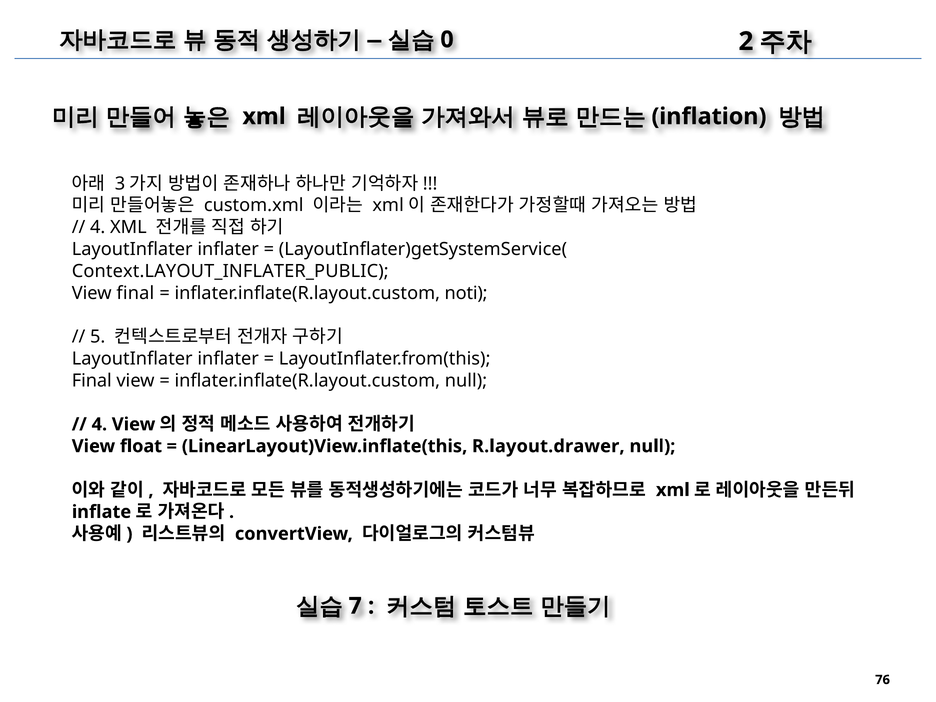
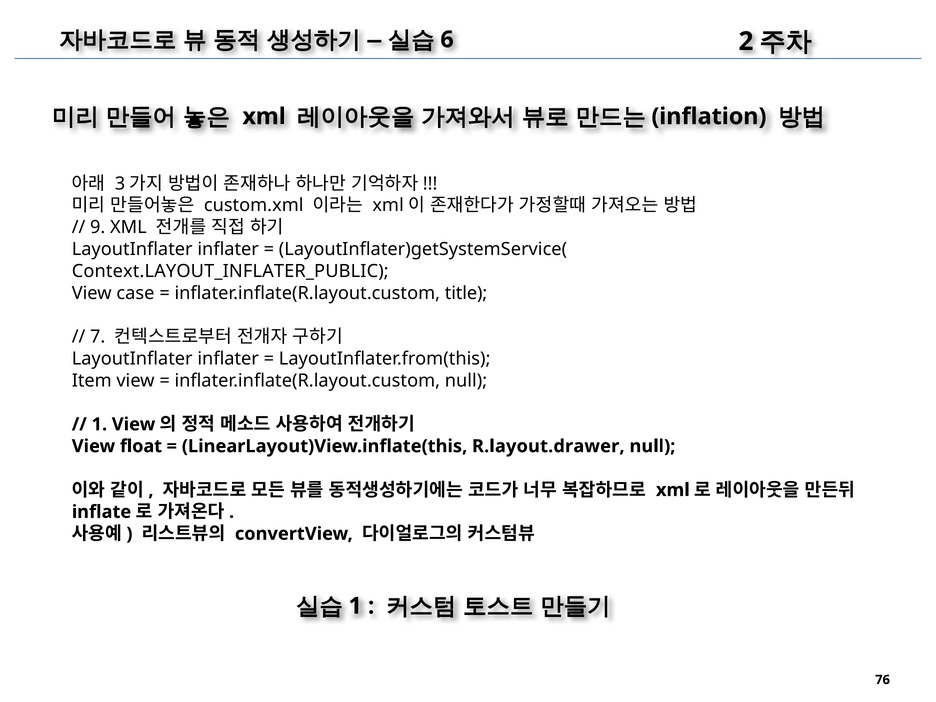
0: 0 -> 6
4 at (98, 227): 4 -> 9
View final: final -> case
noti: noti -> title
5: 5 -> 7
Final at (92, 381): Final -> Item
4 at (99, 424): 4 -> 1
7 at (355, 606): 7 -> 1
